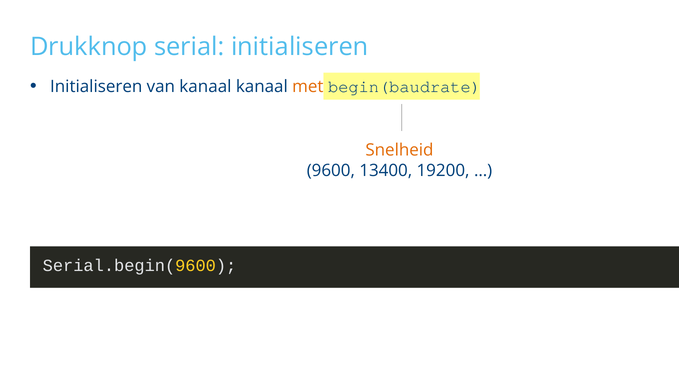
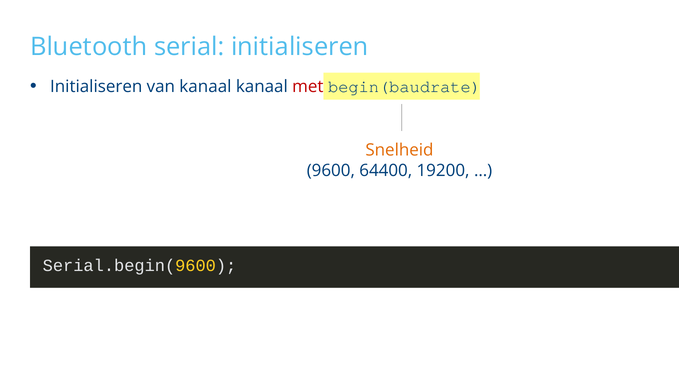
Drukknop: Drukknop -> Bluetooth
met colour: orange -> red
13400: 13400 -> 64400
